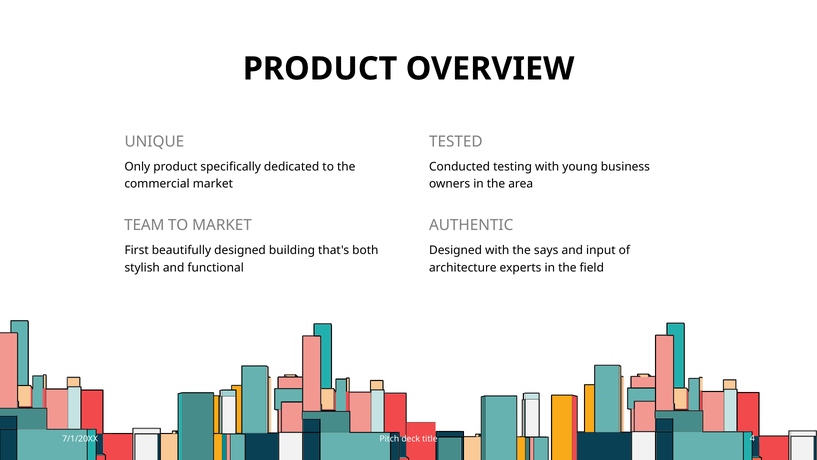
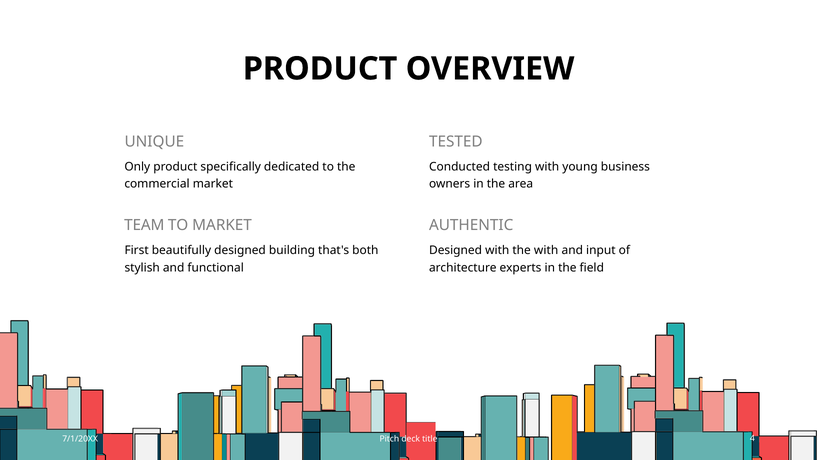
the says: says -> with
